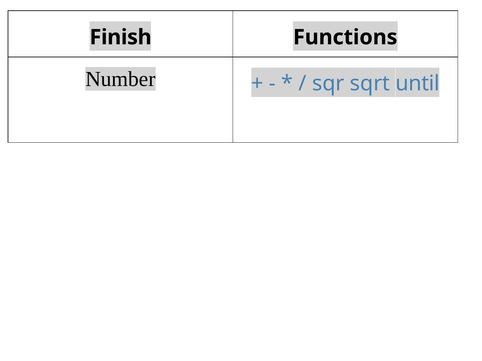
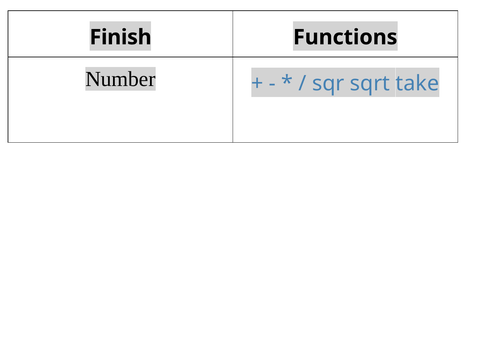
until: until -> take
